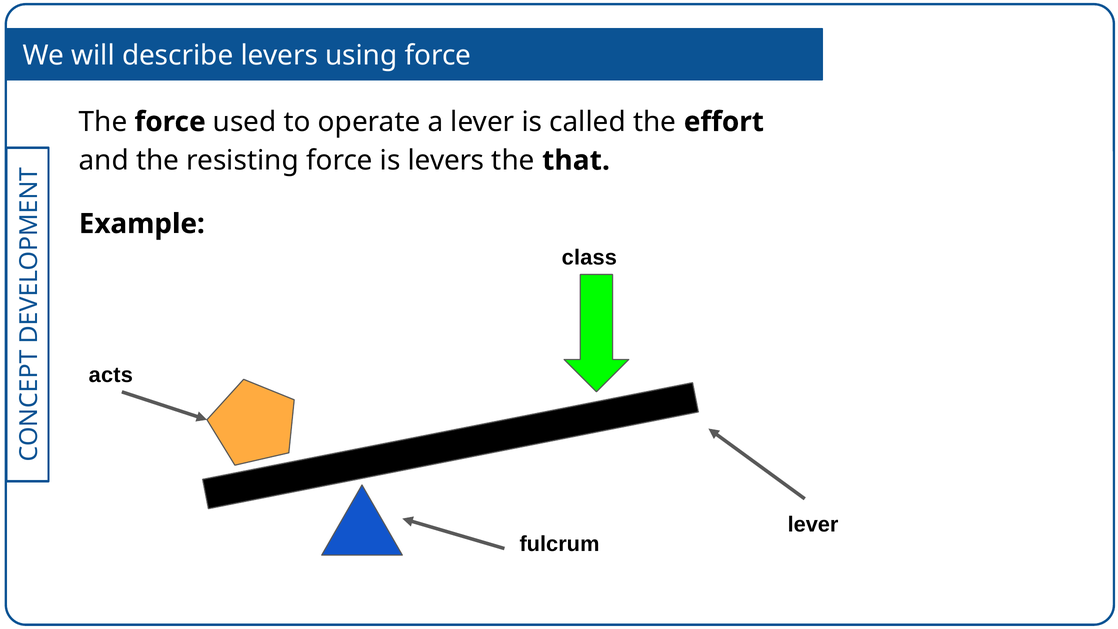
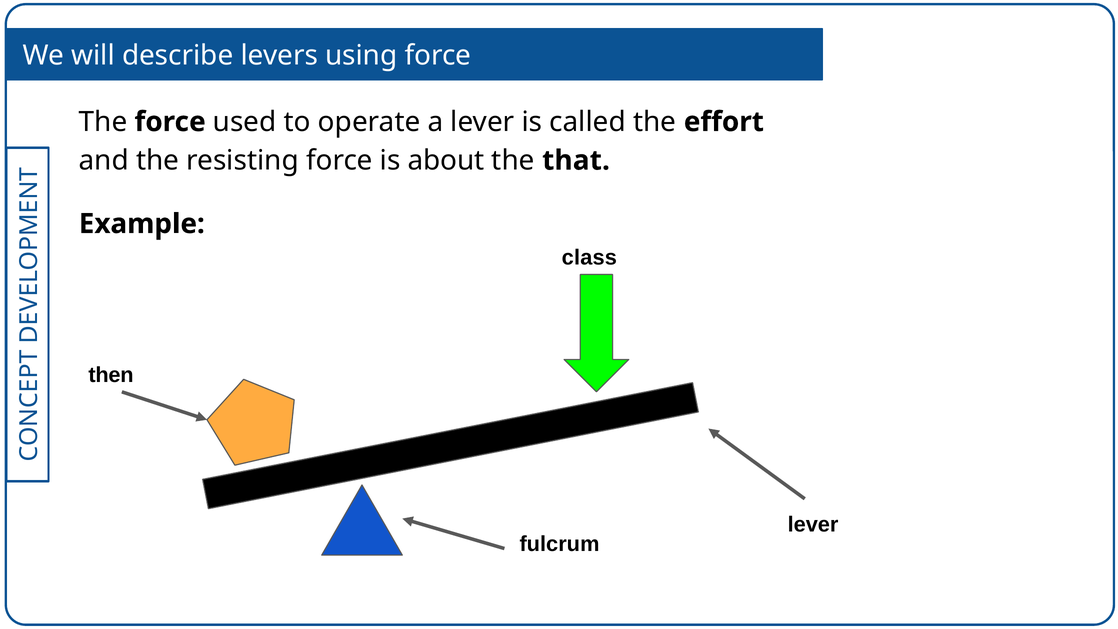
is levers: levers -> about
acts: acts -> then
